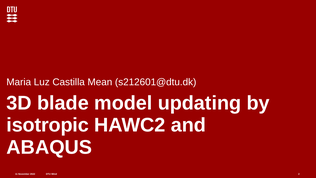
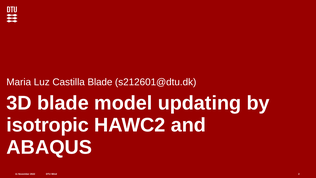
Castilla Mean: Mean -> Blade
